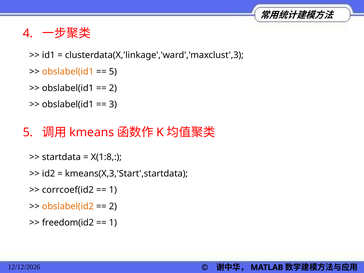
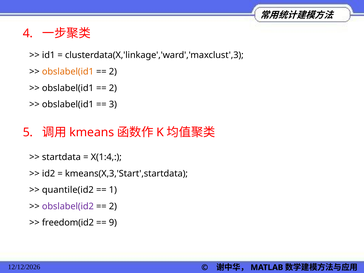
5 at (113, 72): 5 -> 2
X(1:8: X(1:8 -> X(1:4
corrcoef(id2: corrcoef(id2 -> quantile(id2
obslabel(id2 colour: orange -> purple
1 at (113, 223): 1 -> 9
